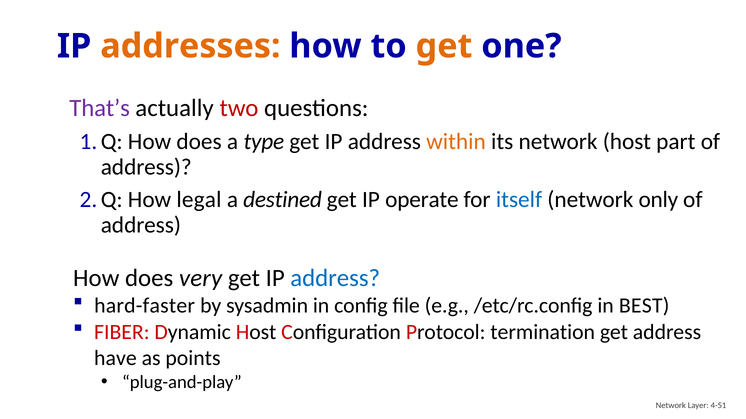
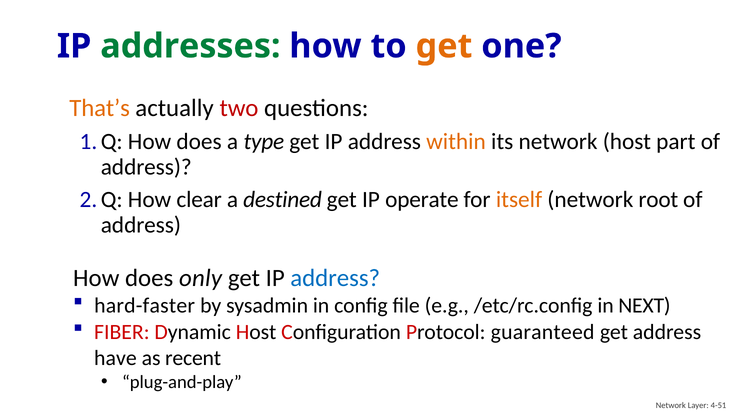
addresses colour: orange -> green
That’s colour: purple -> orange
legal: legal -> clear
itself colour: blue -> orange
only: only -> root
very: very -> only
BEST: BEST -> NEXT
termination: termination -> guaranteed
points: points -> recent
